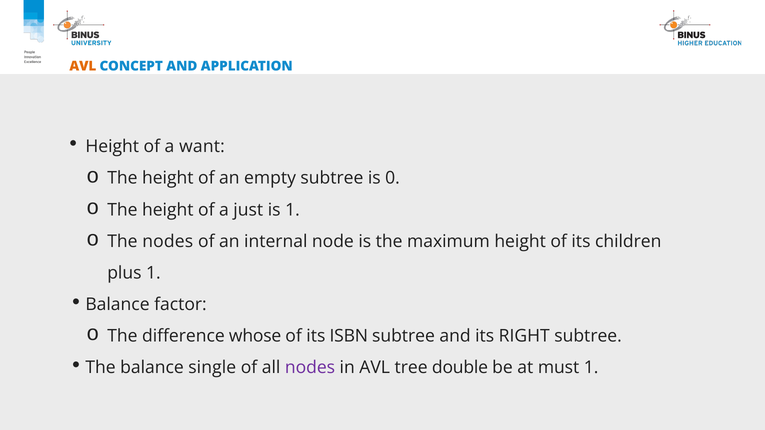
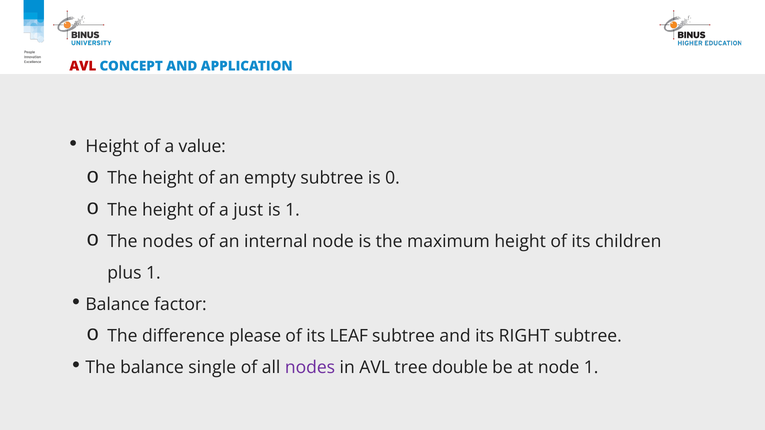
AVL at (83, 66) colour: orange -> red
want: want -> value
whose: whose -> please
ISBN: ISBN -> LEAF
at must: must -> node
